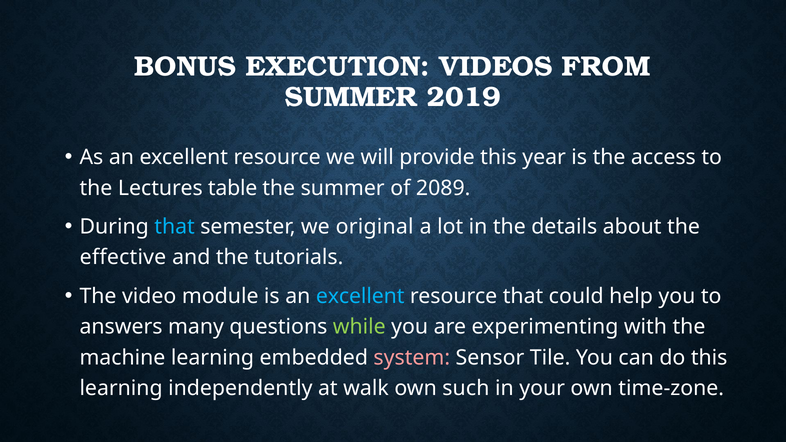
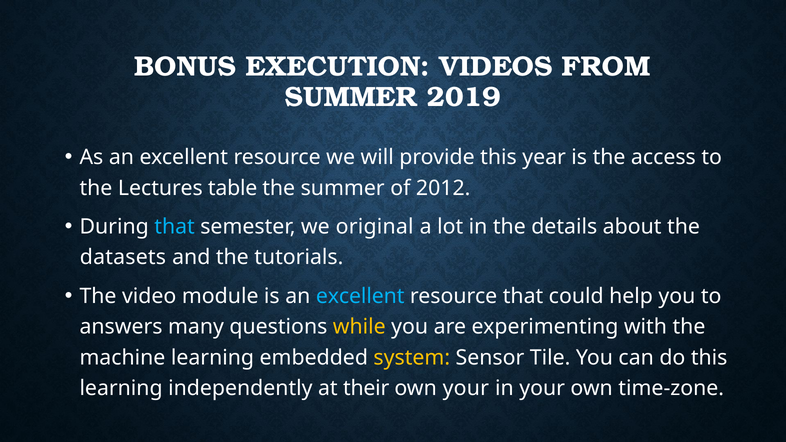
2089: 2089 -> 2012
effective: effective -> datasets
while colour: light green -> yellow
system colour: pink -> yellow
walk: walk -> their
own such: such -> your
